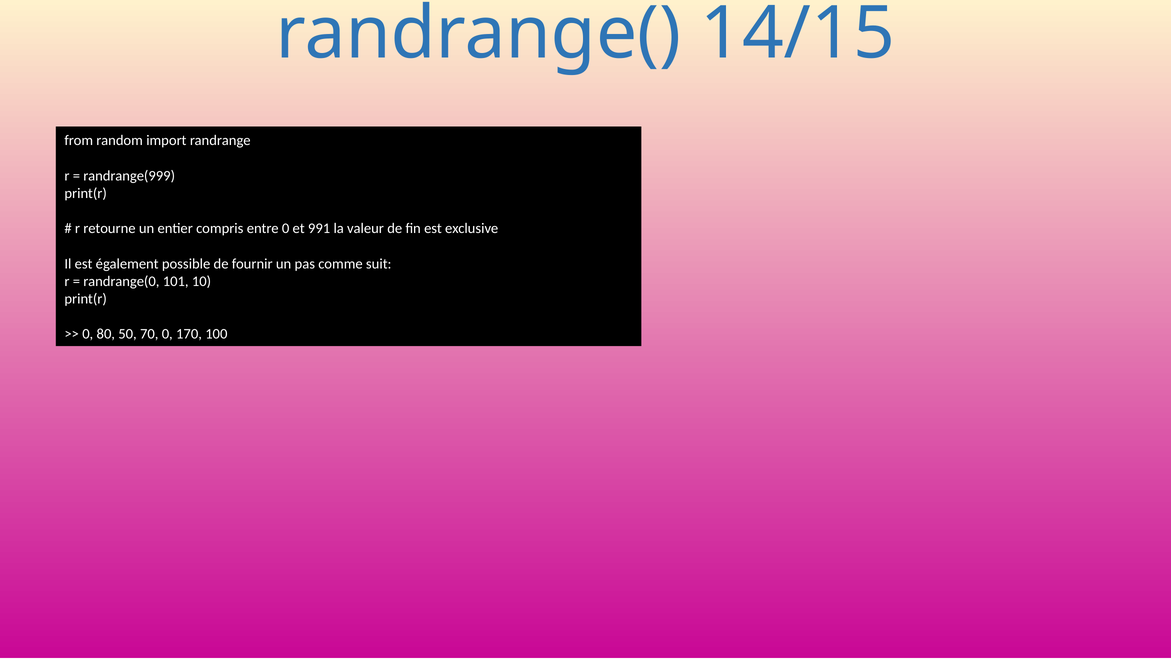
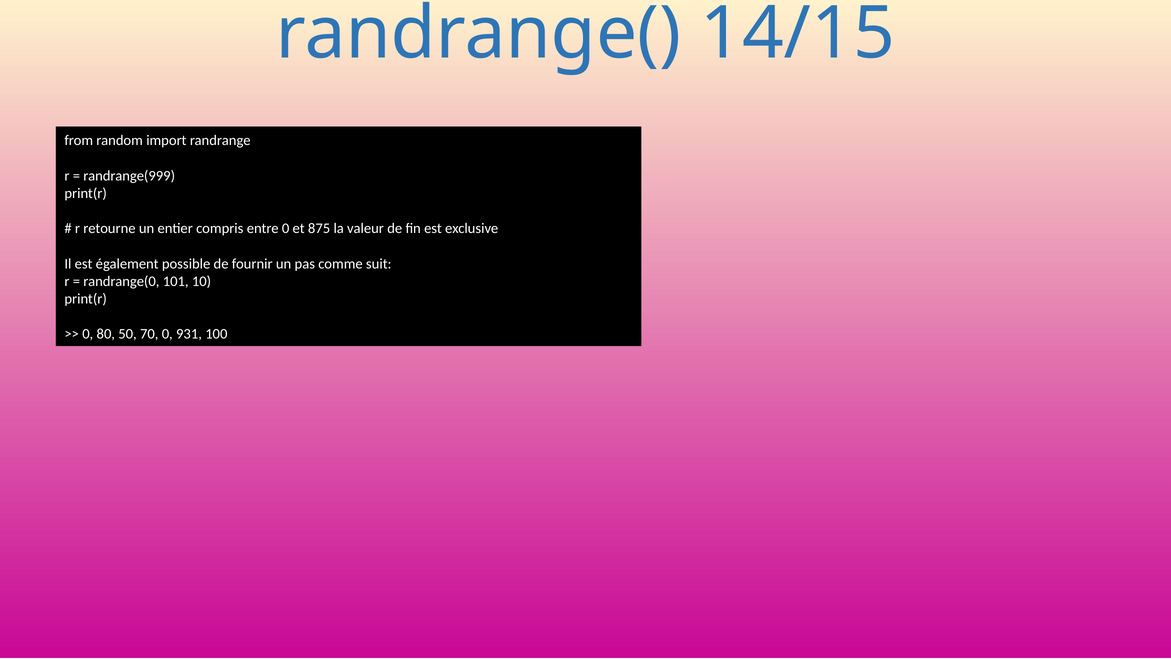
991: 991 -> 875
170: 170 -> 931
